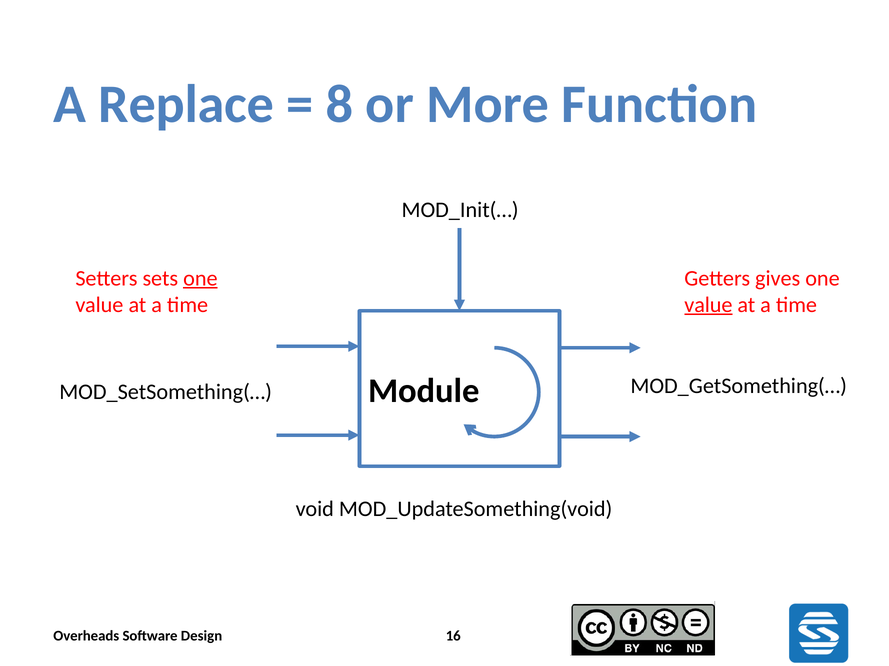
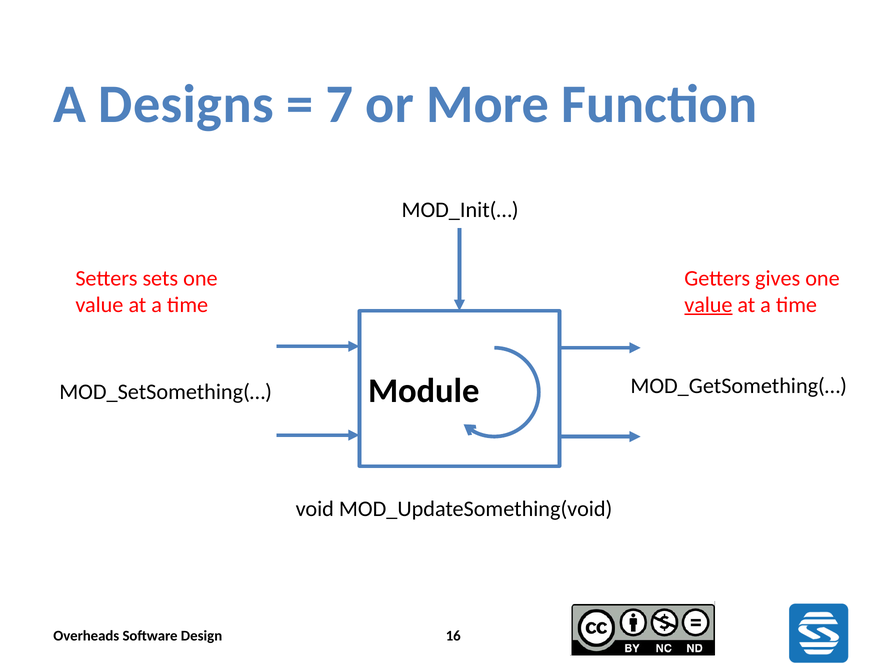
Replace: Replace -> Designs
8: 8 -> 7
one at (200, 279) underline: present -> none
